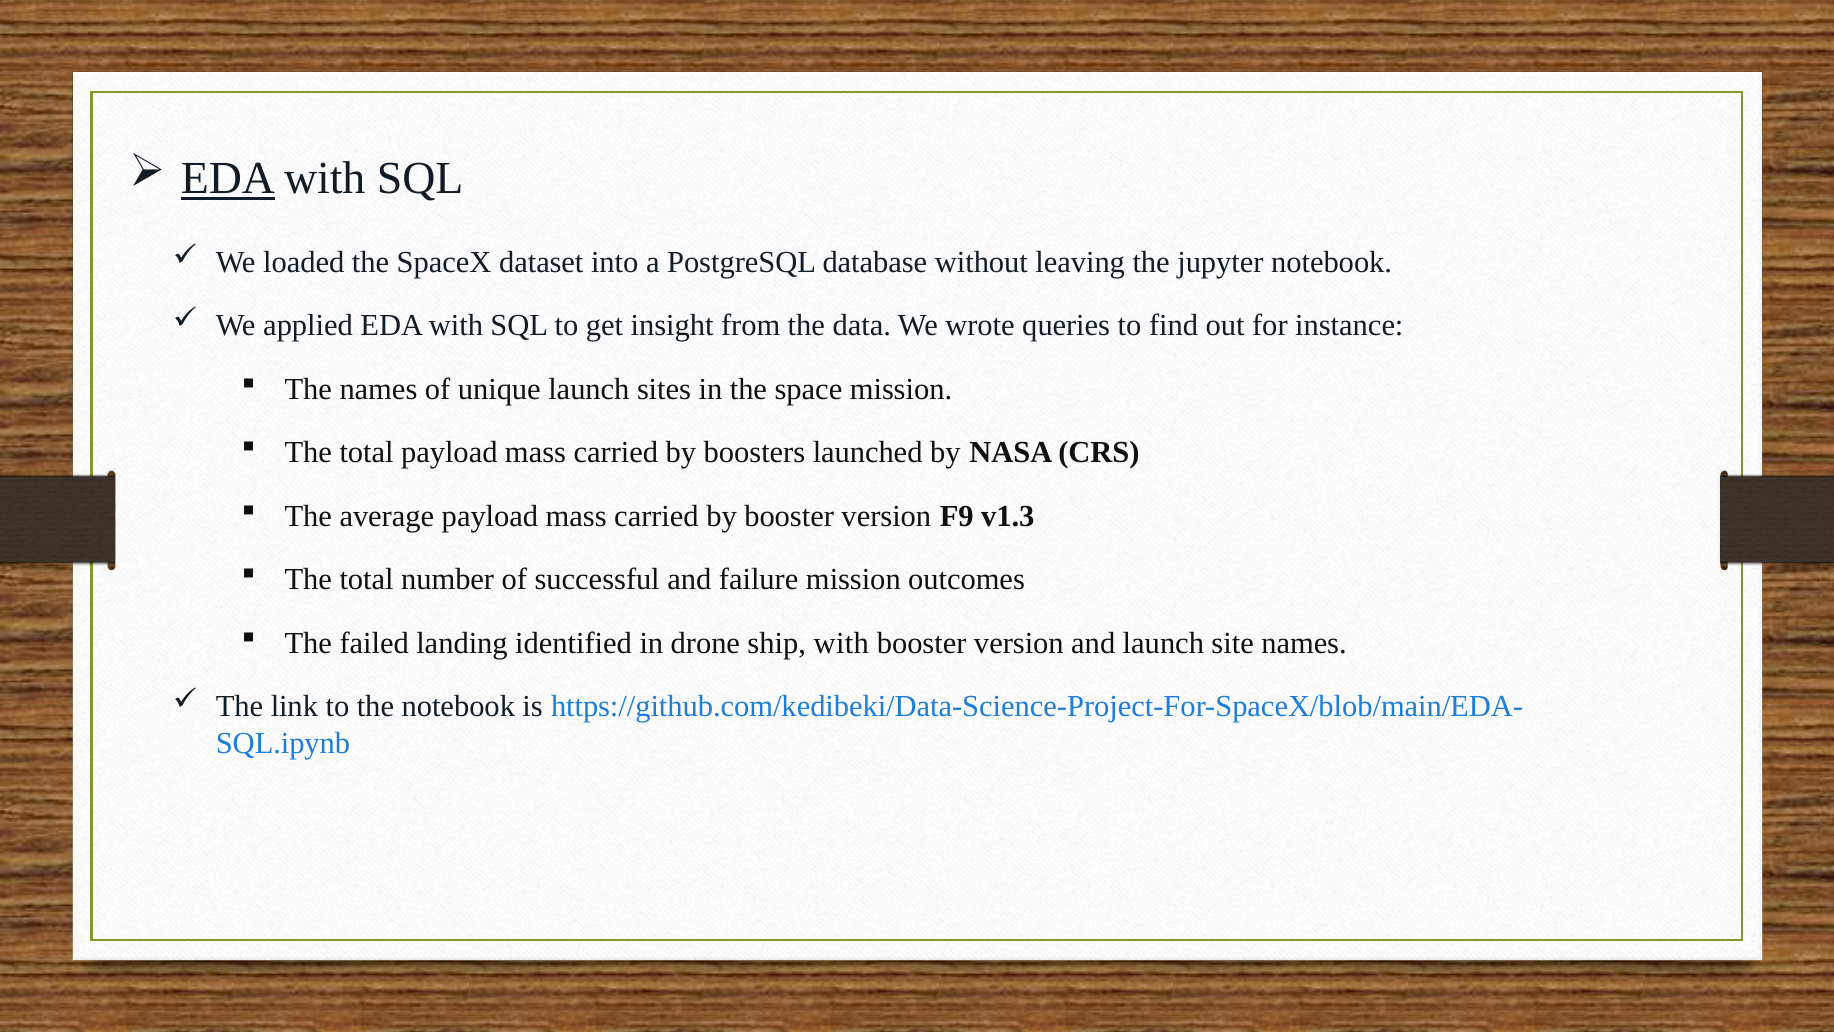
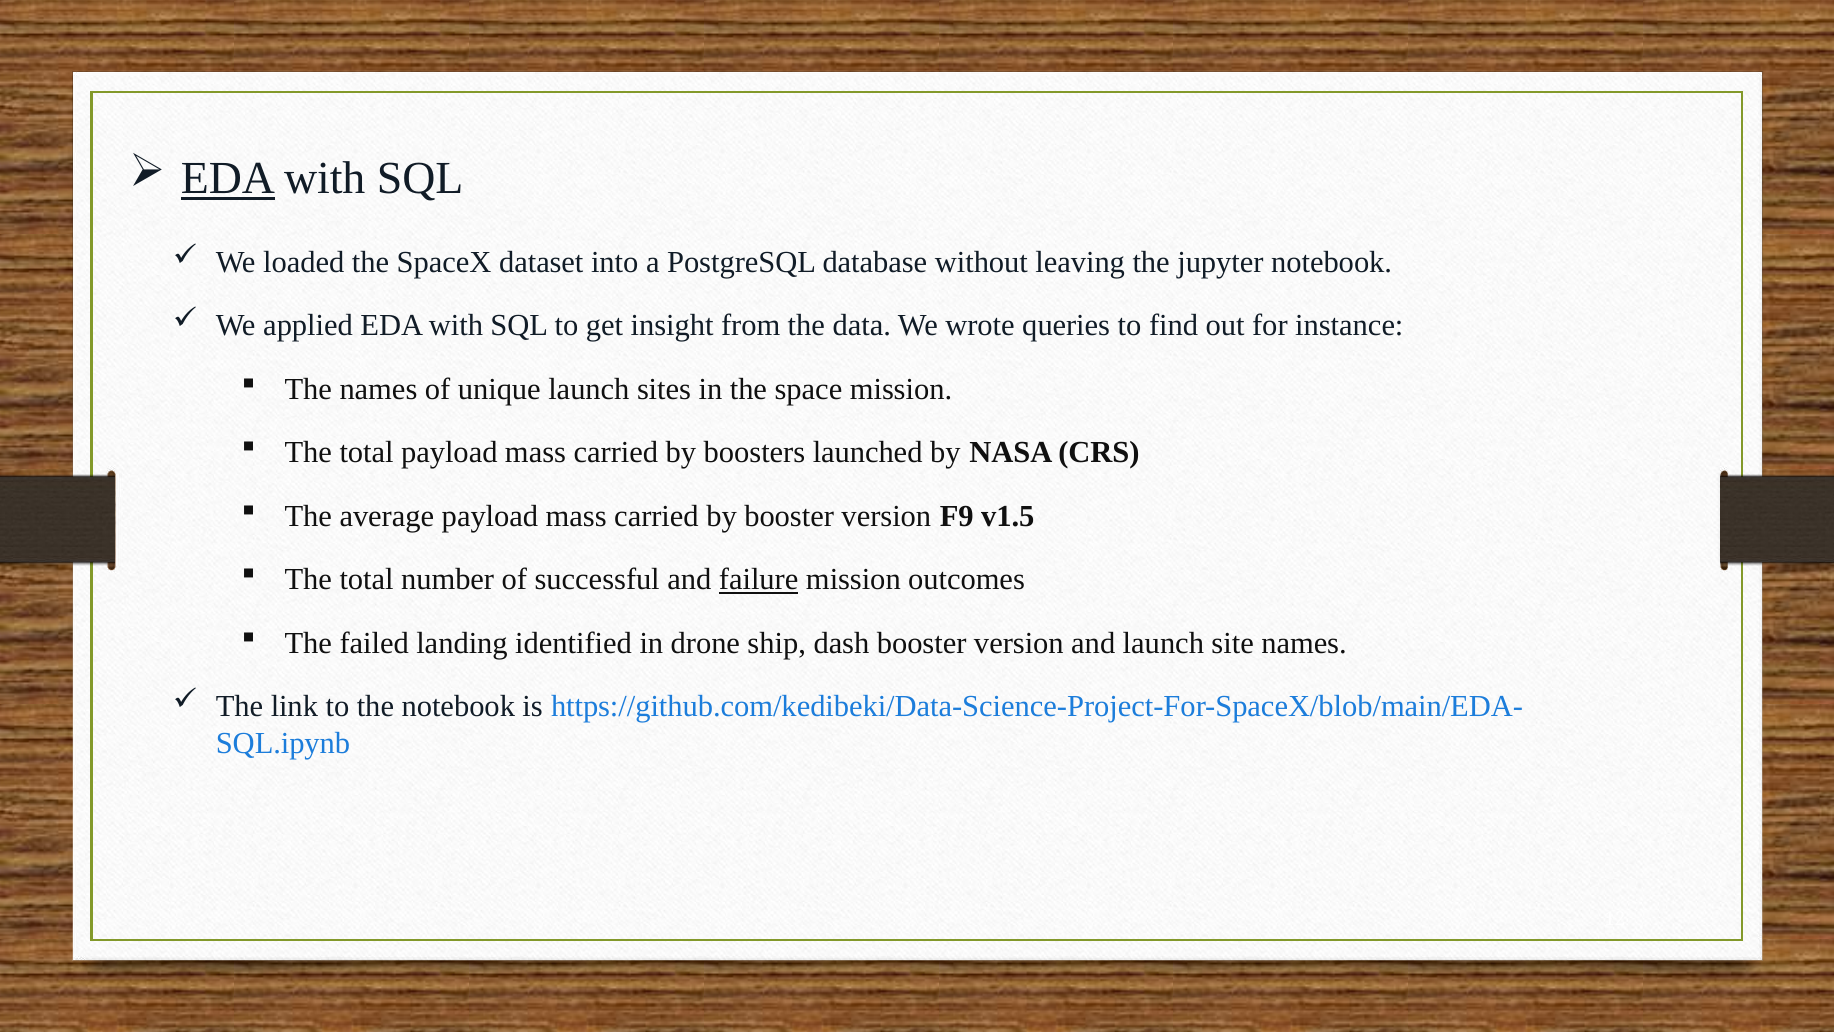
v1.3: v1.3 -> v1.5
failure underline: none -> present
ship with: with -> dash
